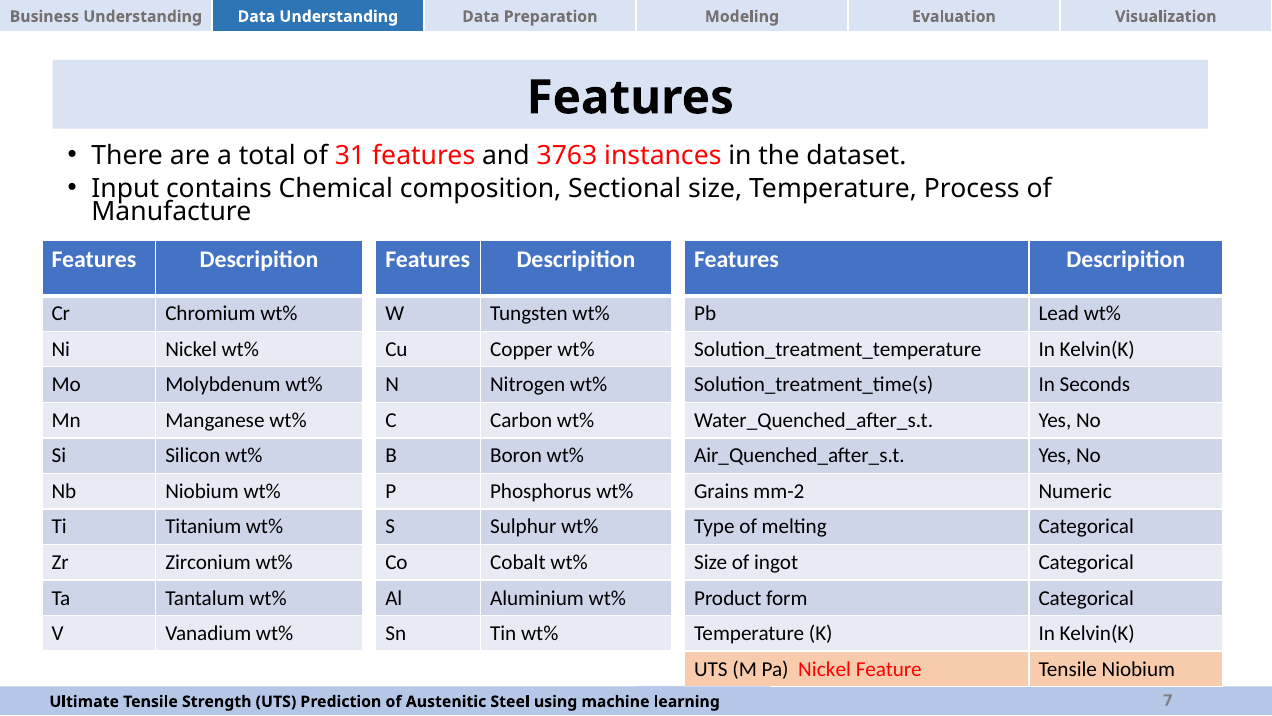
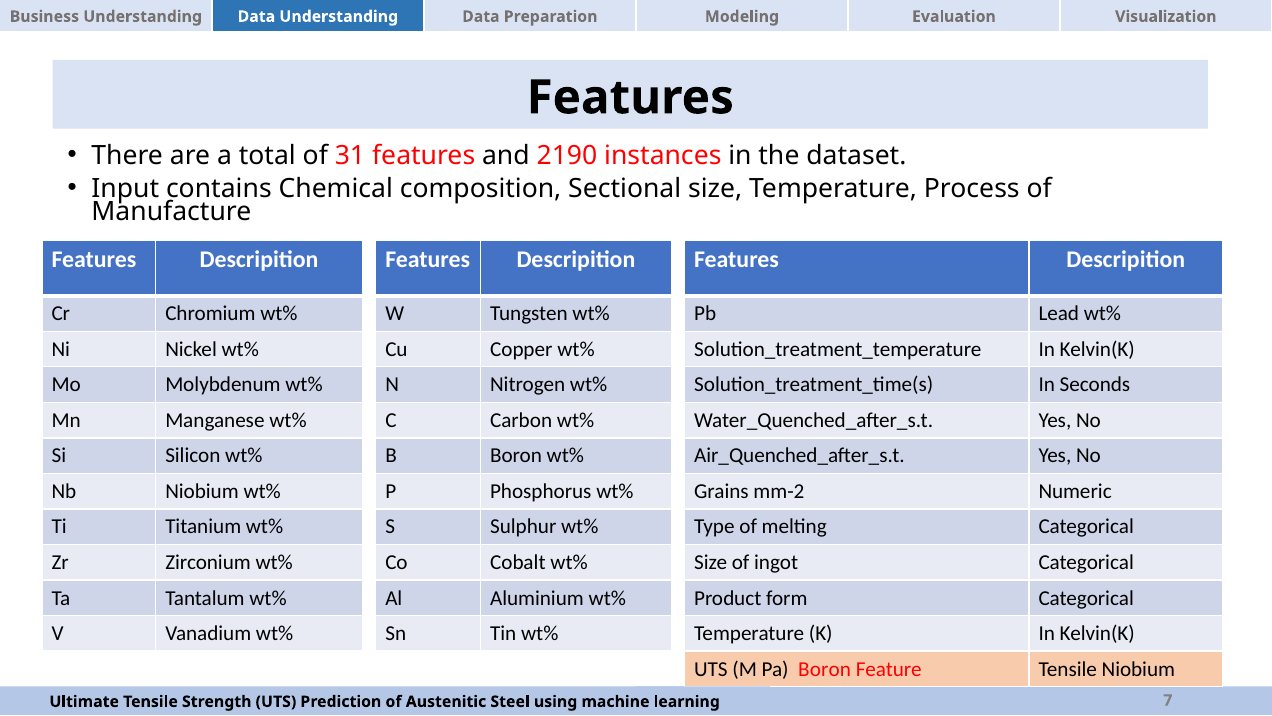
3763: 3763 -> 2190
Pa Nickel: Nickel -> Boron
